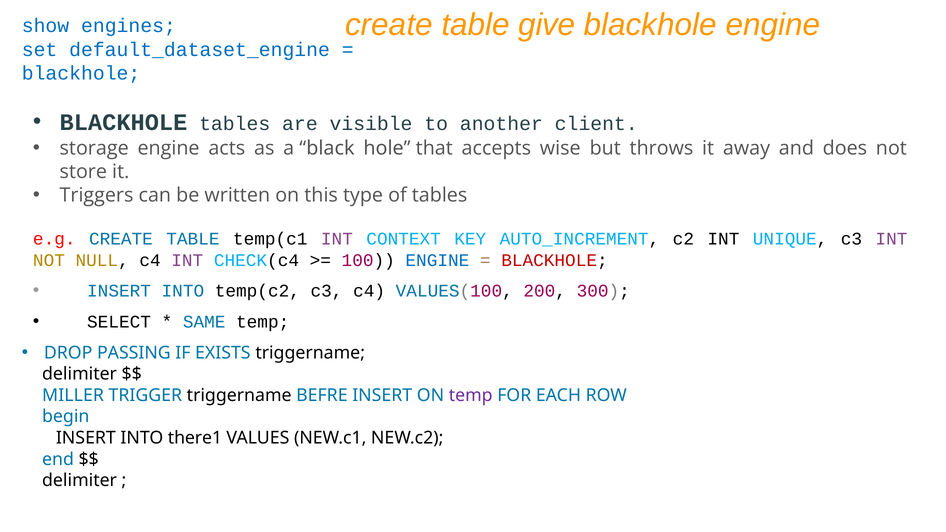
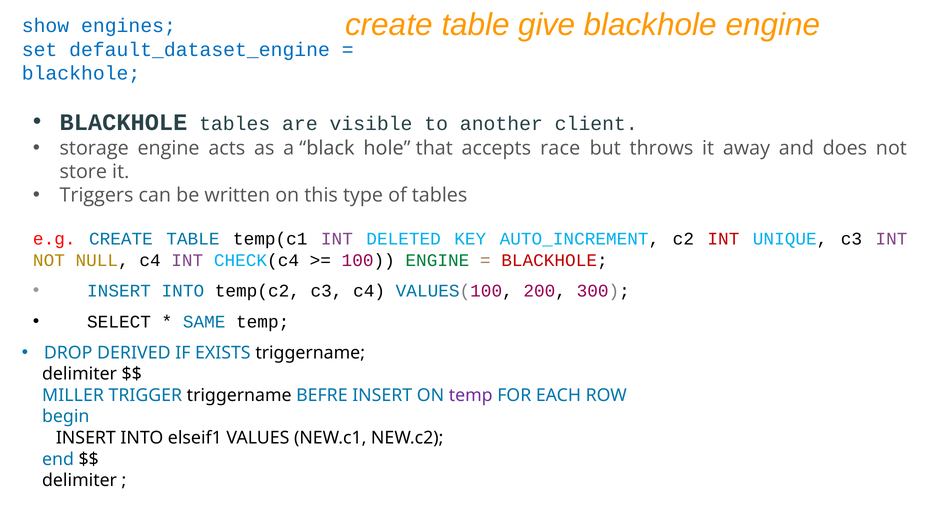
wise: wise -> race
CONTEXT: CONTEXT -> DELETED
INT at (723, 239) colour: black -> red
ENGINE at (437, 260) colour: blue -> green
PASSING: PASSING -> DERIVED
there1: there1 -> elseif1
